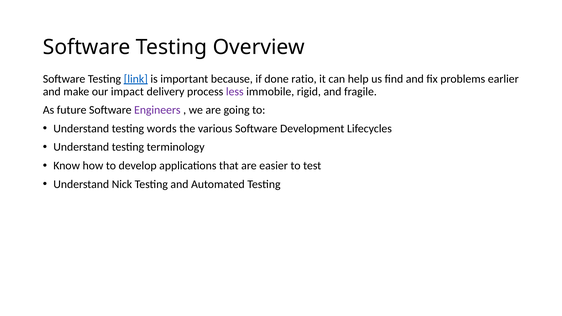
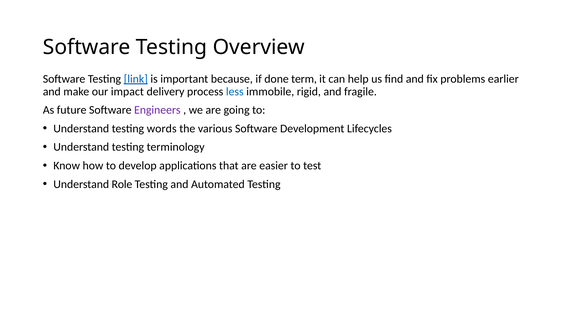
ratio: ratio -> term
less colour: purple -> blue
Nick: Nick -> Role
